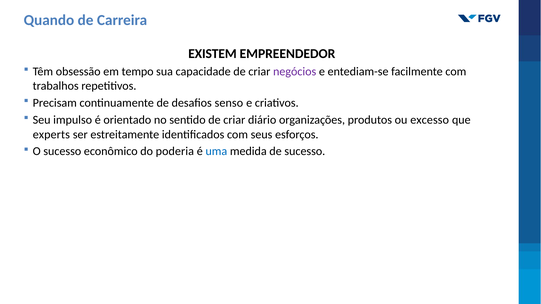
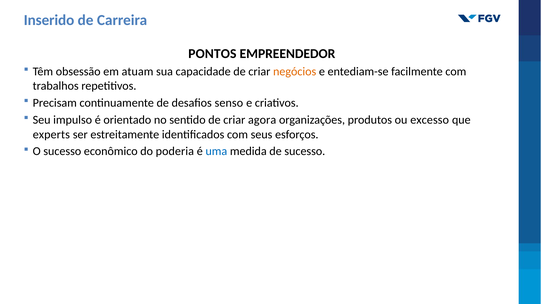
Quando: Quando -> Inserido
EXISTEM: EXISTEM -> PONTOS
tempo: tempo -> atuam
negócios colour: purple -> orange
diário: diário -> agora
